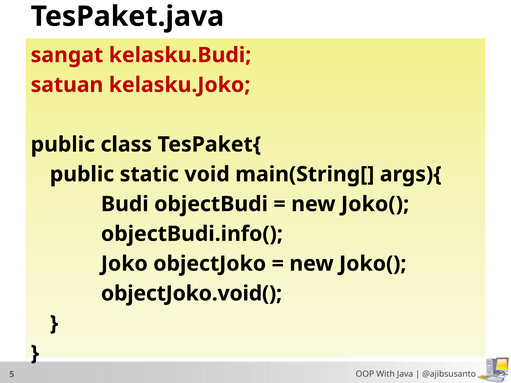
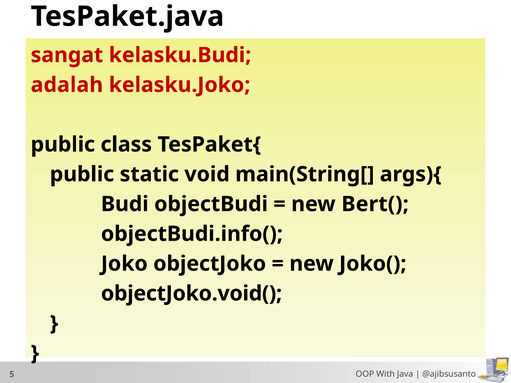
satuan: satuan -> adalah
Joko( at (375, 204): Joko( -> Bert(
